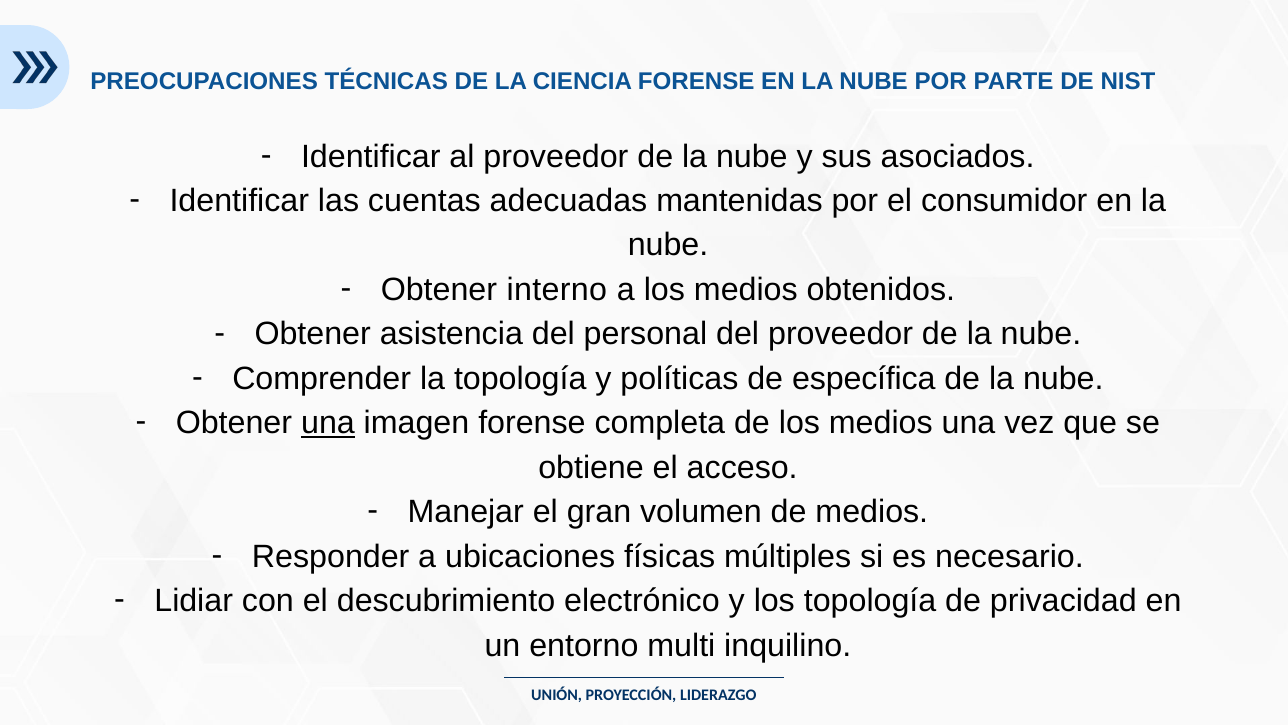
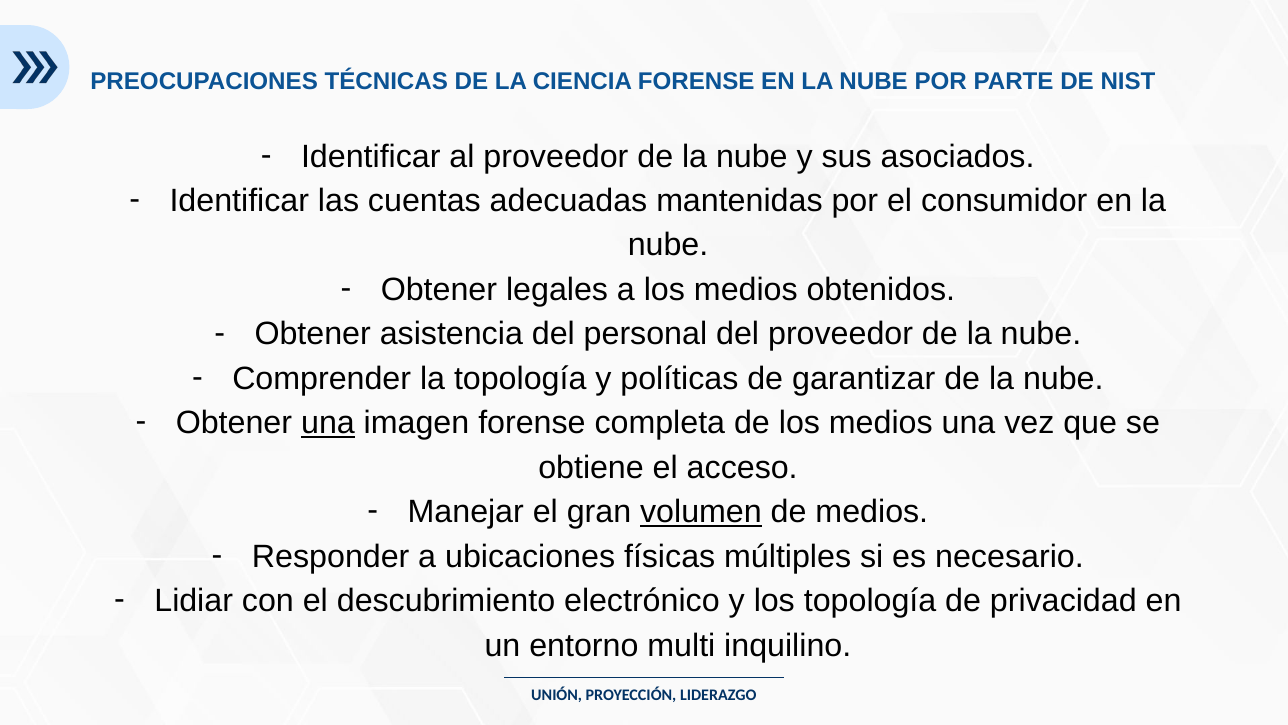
interno: interno -> legales
específica: específica -> garantizar
volumen underline: none -> present
